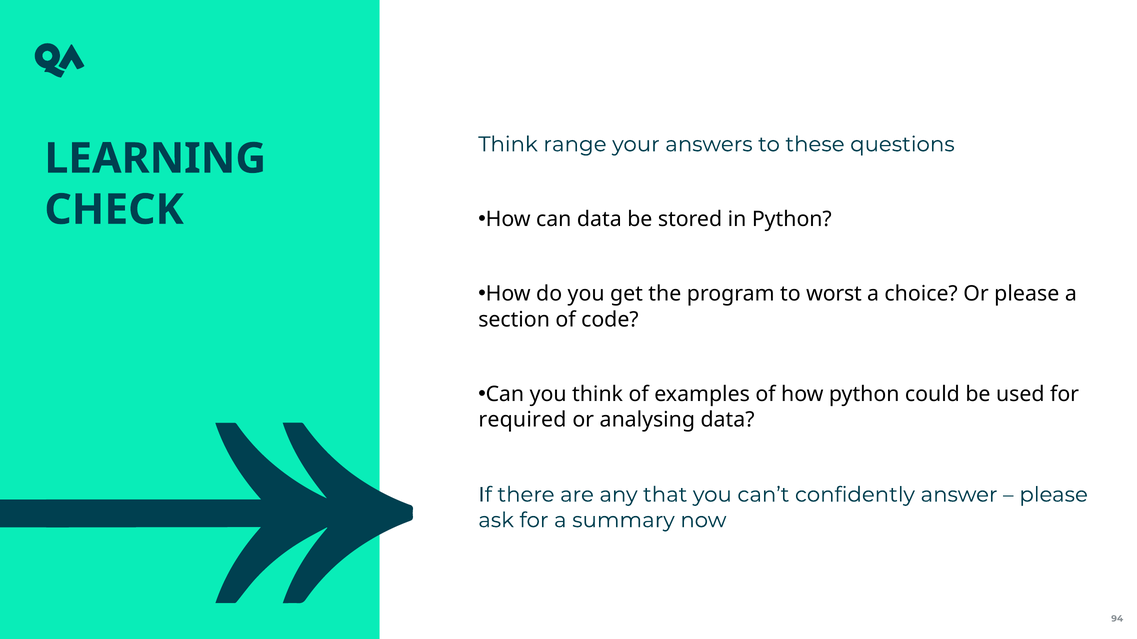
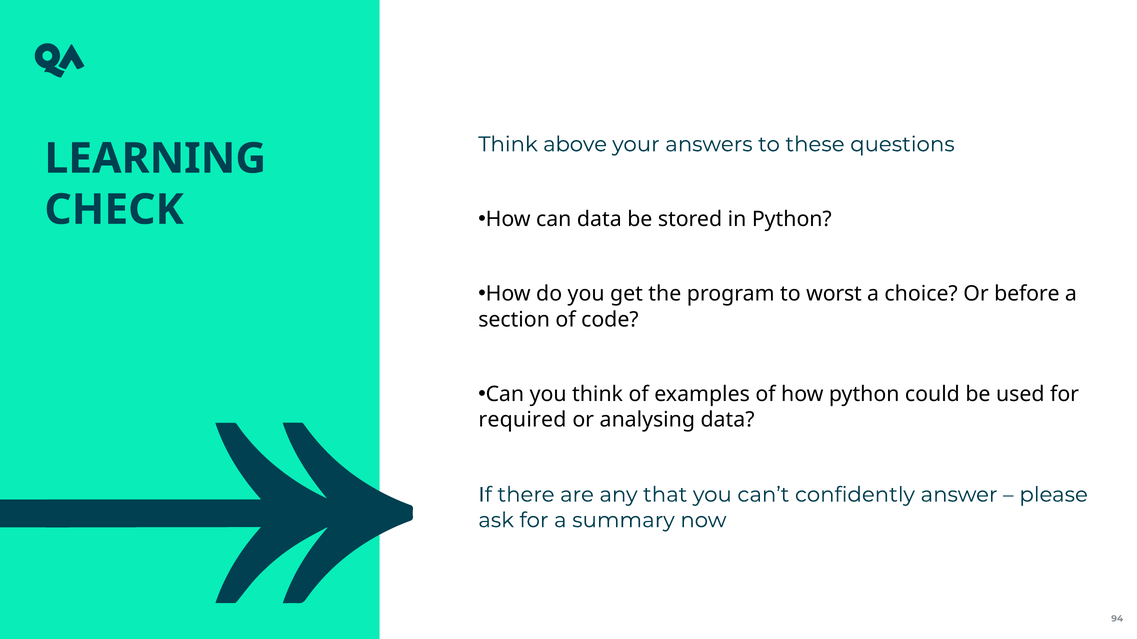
range: range -> above
Or please: please -> before
